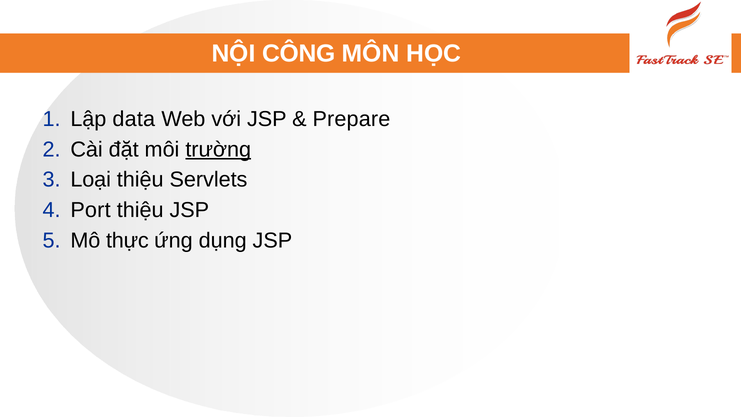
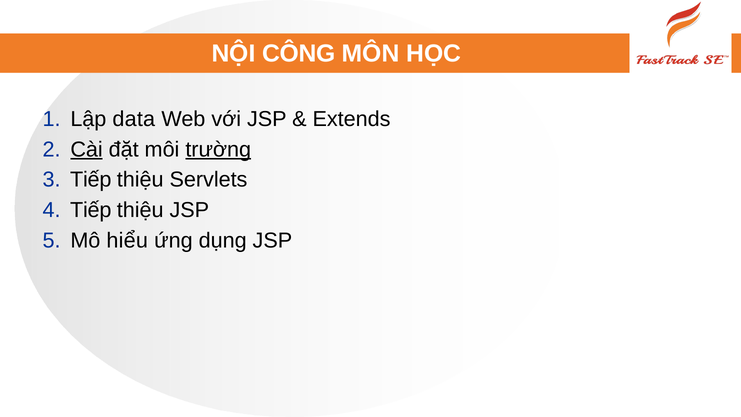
Prepare: Prepare -> Extends
Cài underline: none -> present
Loại at (91, 180): Loại -> Tiếp
Port at (91, 210): Port -> Tiếp
thực: thực -> hiểu
